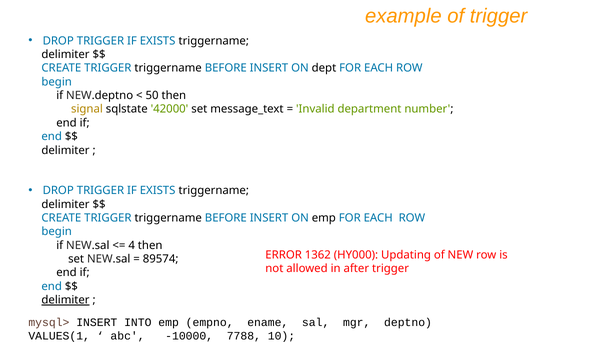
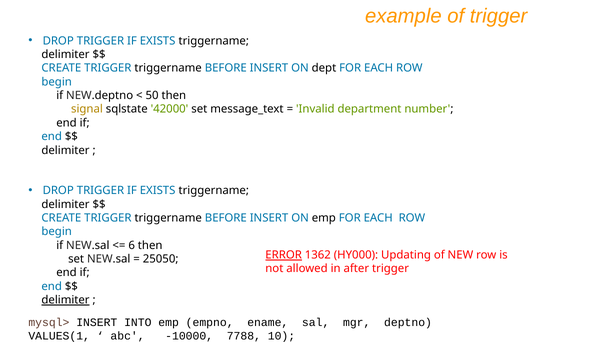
4: 4 -> 6
ERROR underline: none -> present
89574: 89574 -> 25050
